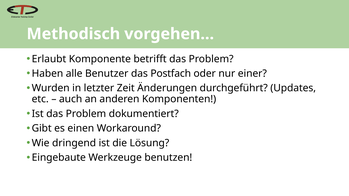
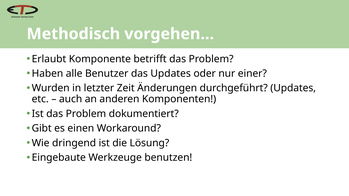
das Postfach: Postfach -> Updates
